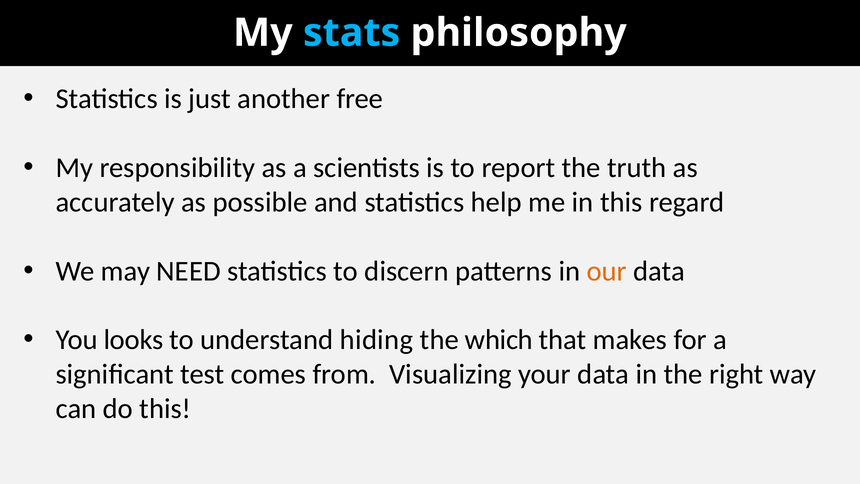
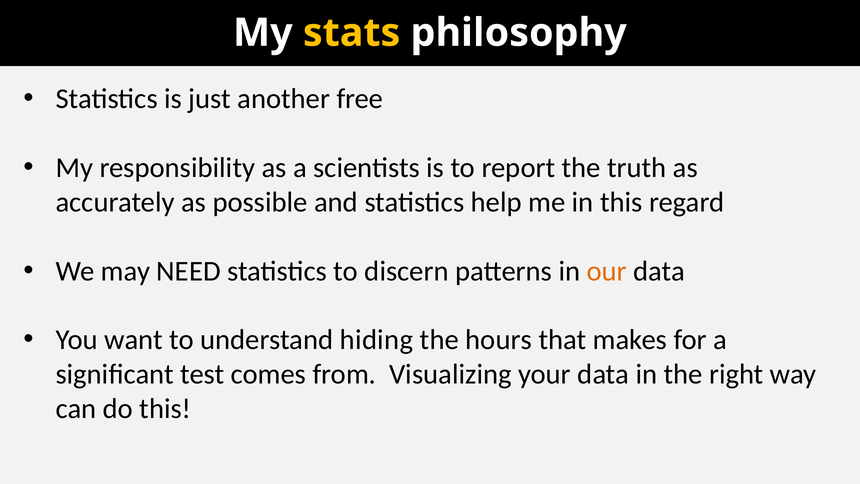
stats colour: light blue -> yellow
looks: looks -> want
which: which -> hours
